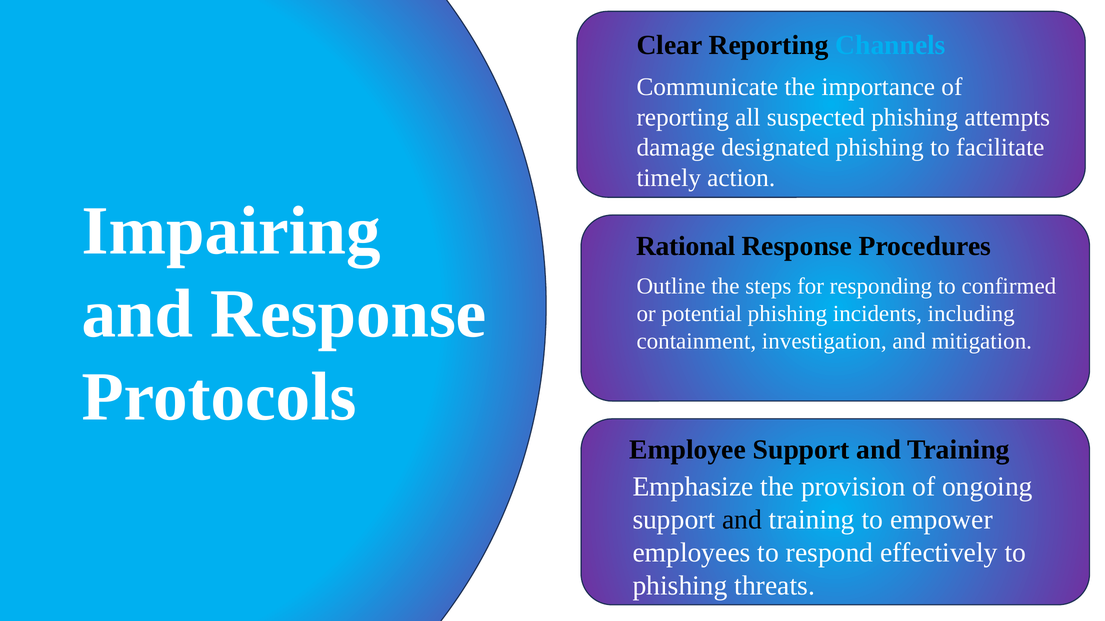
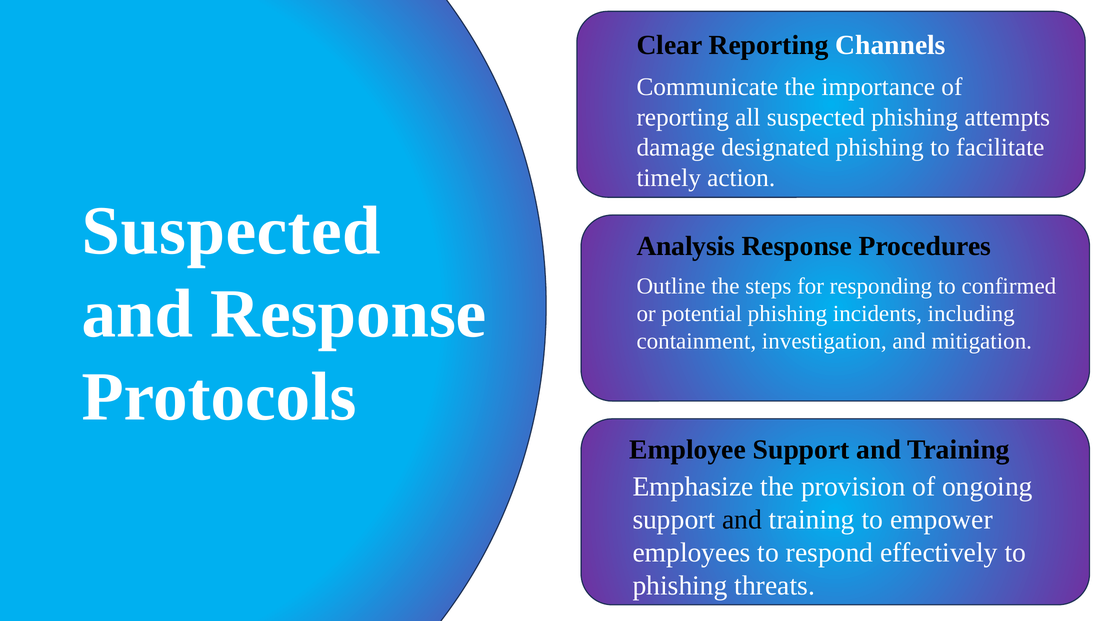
Channels colour: light blue -> white
Impairing at (231, 231): Impairing -> Suspected
Rational: Rational -> Analysis
